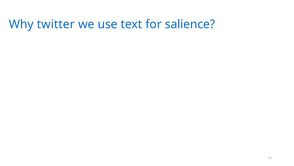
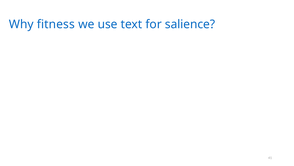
twitter: twitter -> fitness
